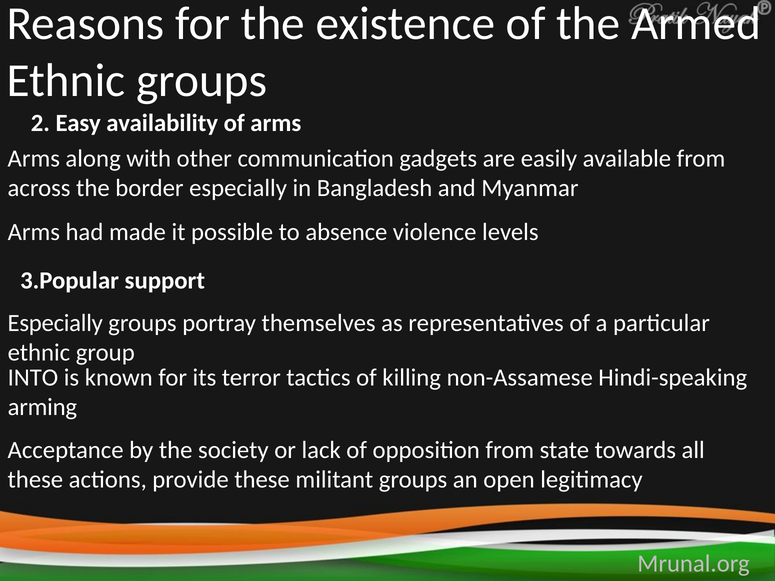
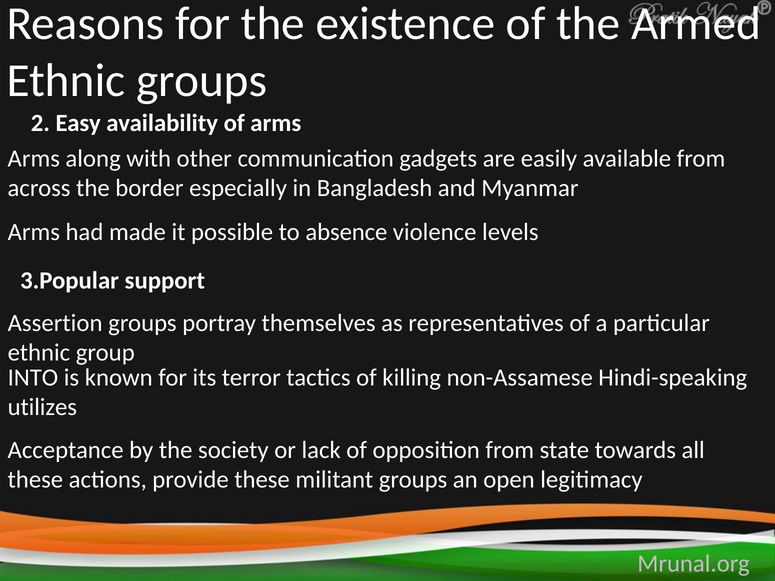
Especially at (55, 323): Especially -> Assertion
arming: arming -> utilizes
